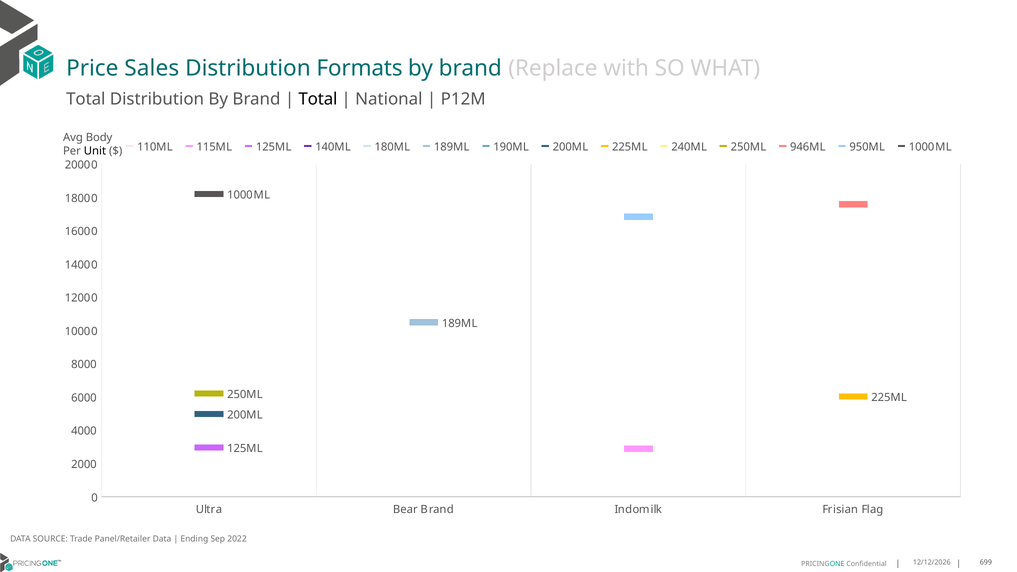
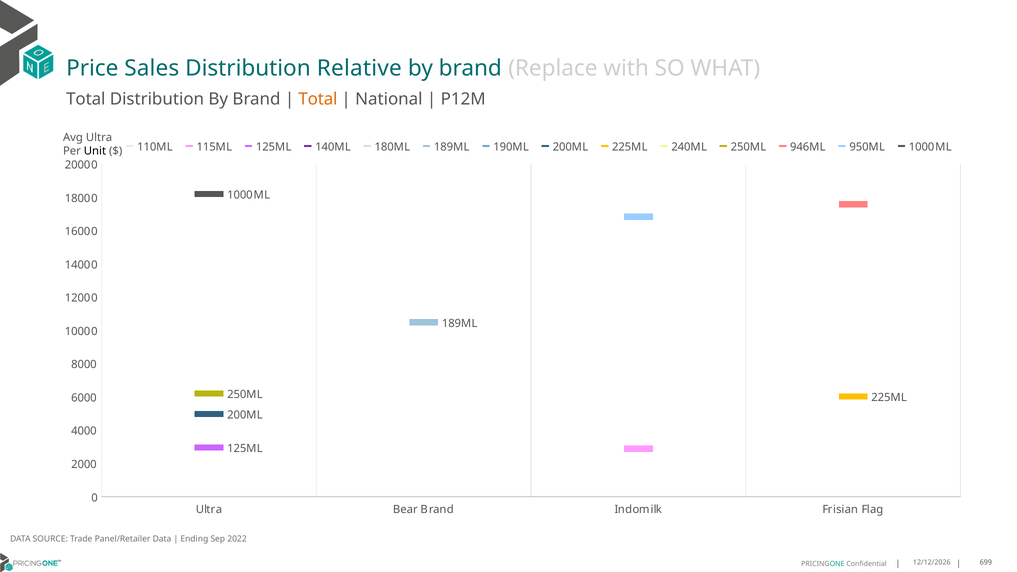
Formats: Formats -> Relative
Total at (318, 99) colour: black -> orange
Avg Body: Body -> Ultra
